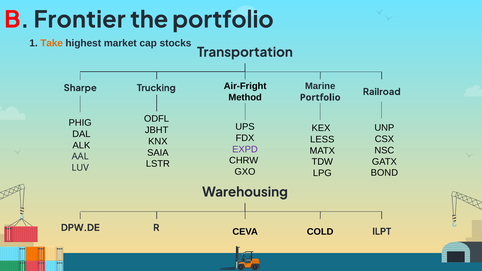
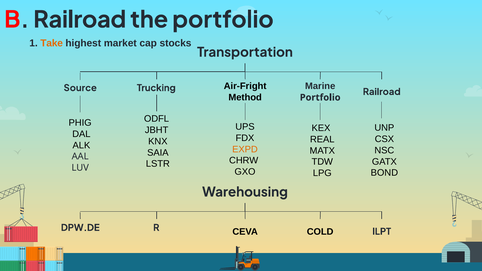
B Frontier: Frontier -> Railroad
Sharpe: Sharpe -> Source
LESS: LESS -> REAL
EXPD colour: purple -> orange
